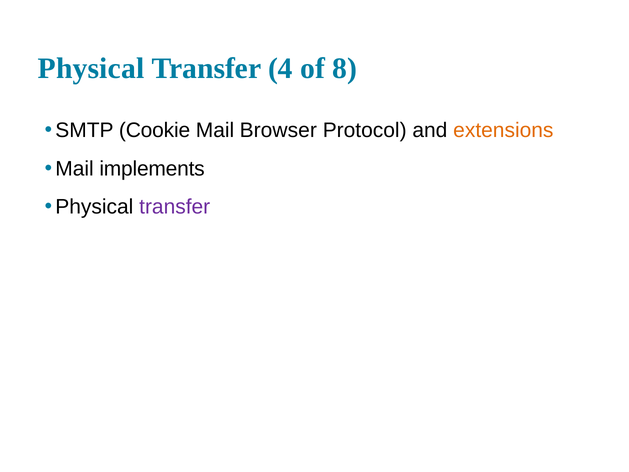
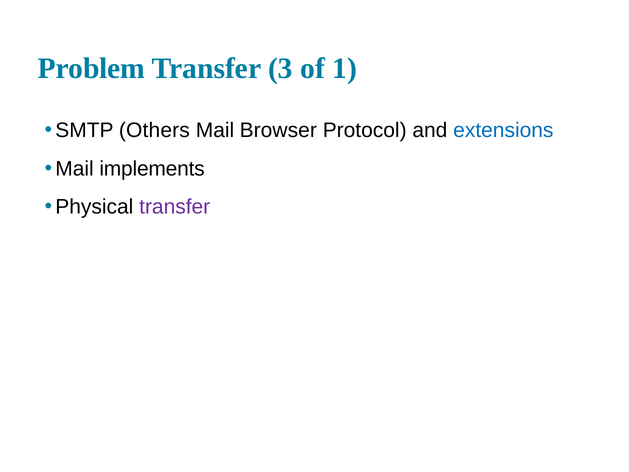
Physical at (91, 68): Physical -> Problem
4: 4 -> 3
8: 8 -> 1
Cookie: Cookie -> Others
extensions colour: orange -> blue
